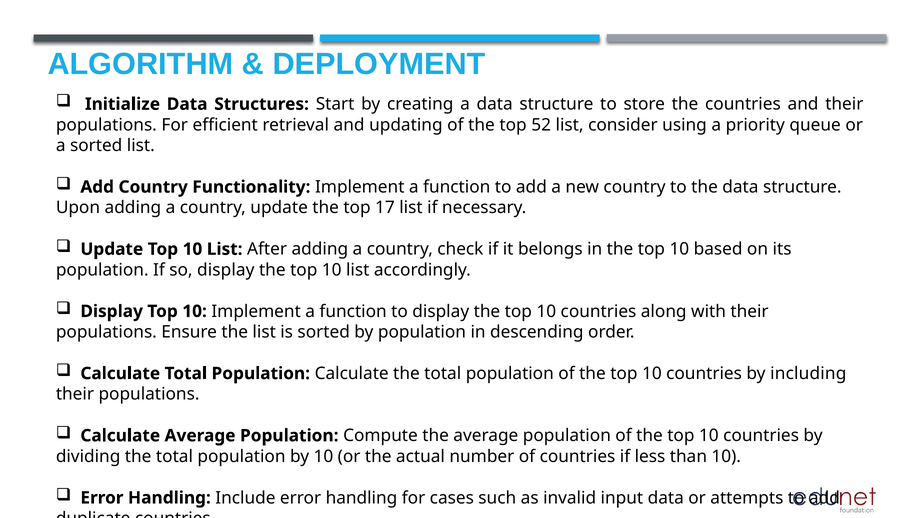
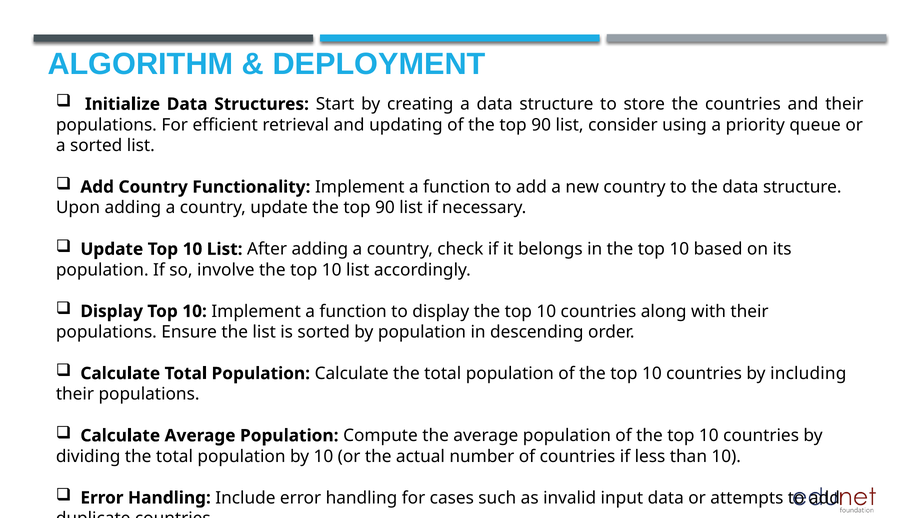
of the top 52: 52 -> 90
update the top 17: 17 -> 90
so display: display -> involve
